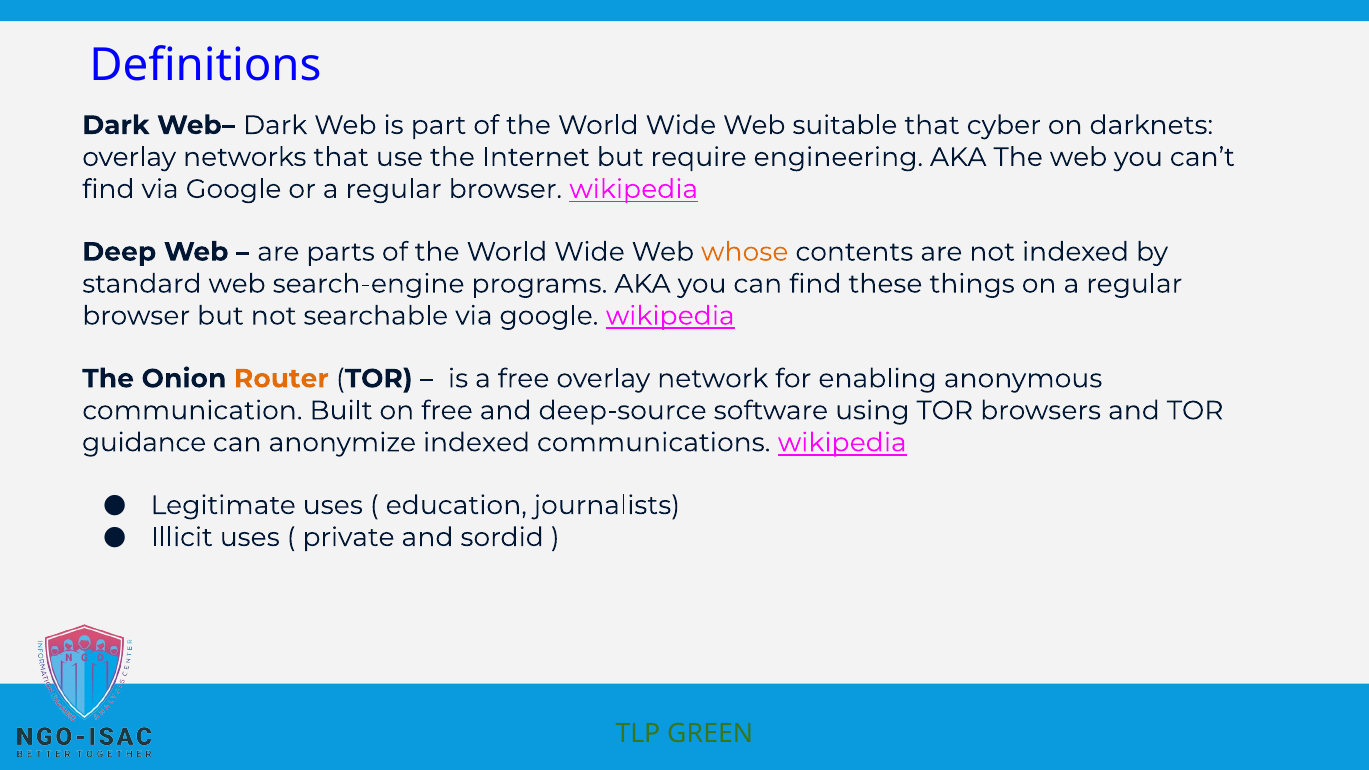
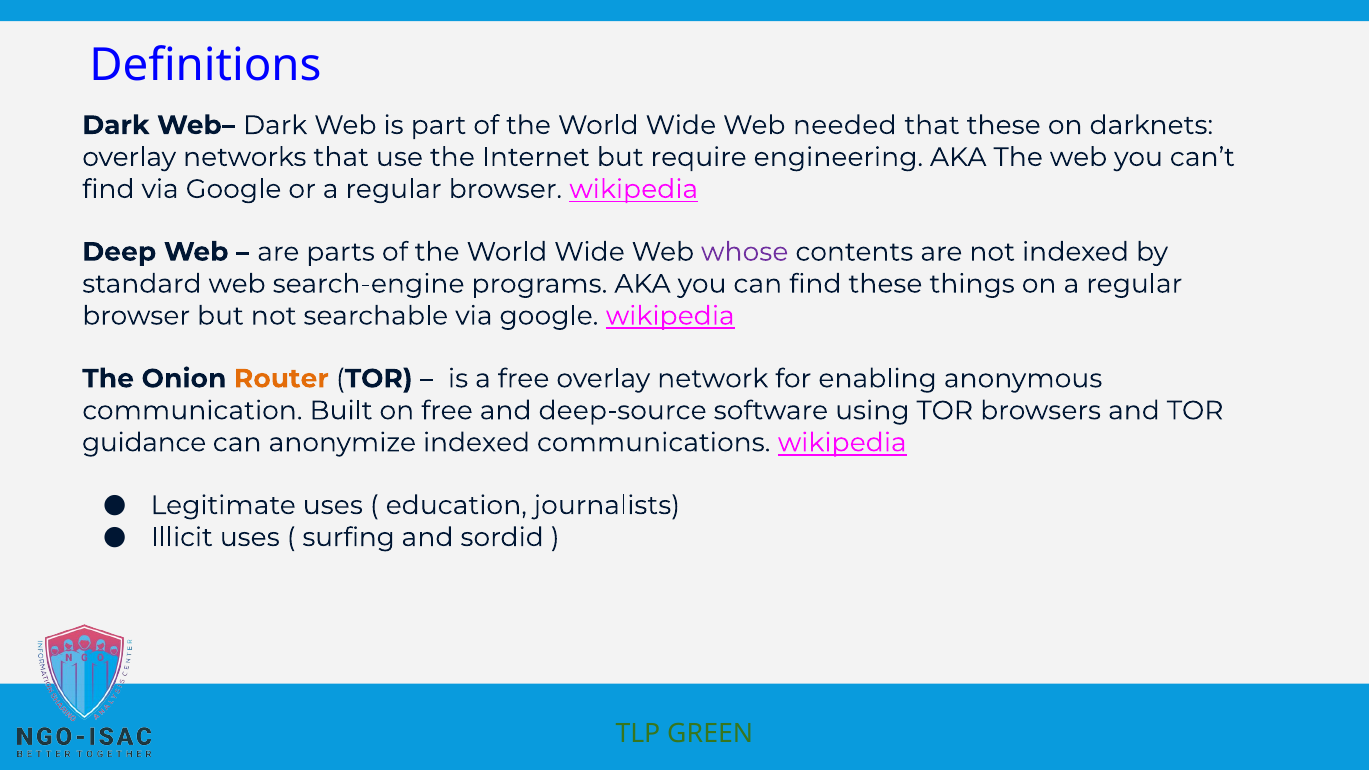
suitable: suitable -> needed
that cyber: cyber -> these
whose colour: orange -> purple
private: private -> surfing
